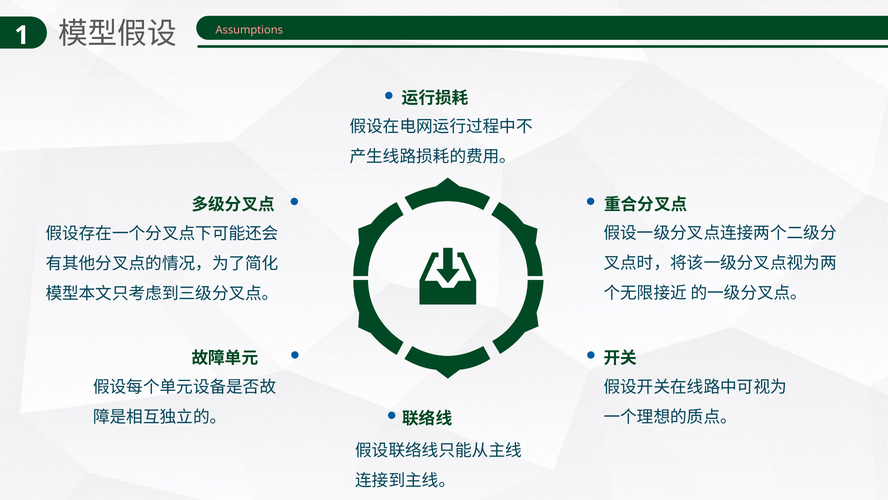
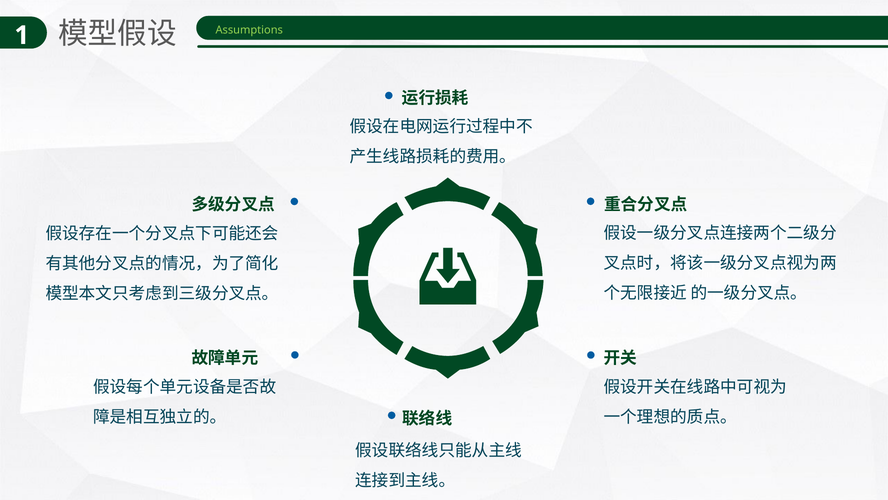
Assumptions colour: pink -> light green
